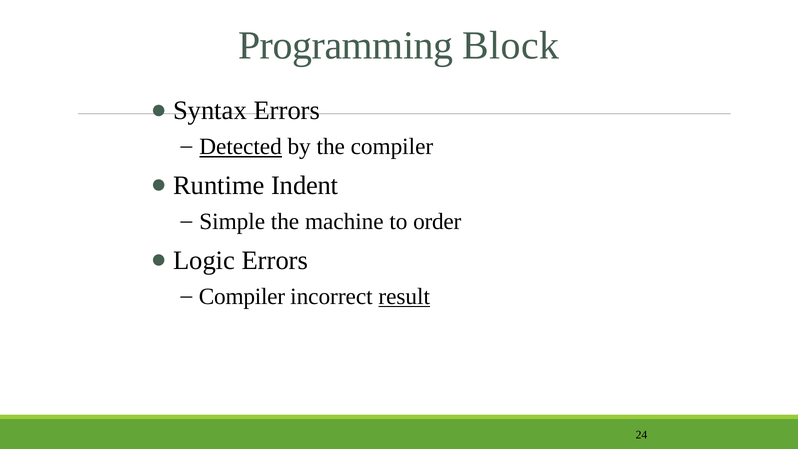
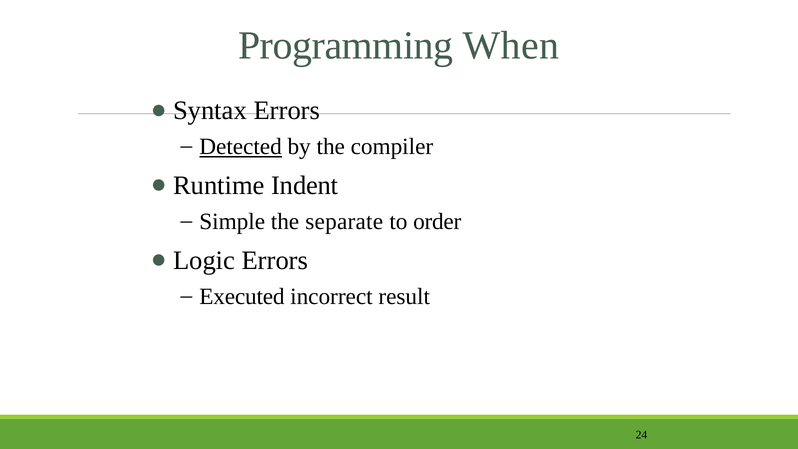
Block: Block -> When
machine: machine -> separate
Compiler at (242, 296): Compiler -> Executed
result underline: present -> none
